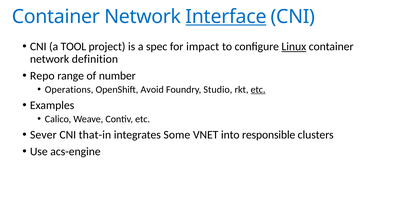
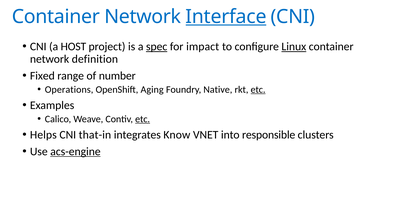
TOOL: TOOL -> HOST
spec underline: none -> present
Repo: Repo -> Fixed
Avoid: Avoid -> Aging
Studio: Studio -> Native
etc at (143, 119) underline: none -> present
Sever: Sever -> Helps
Some: Some -> Know
acs-engine underline: none -> present
